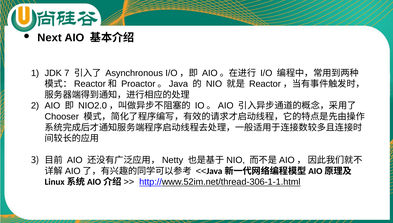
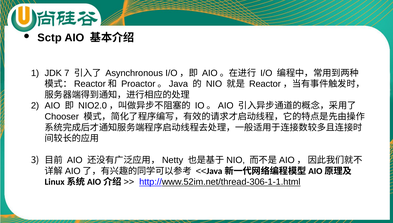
Next: Next -> Sctp
